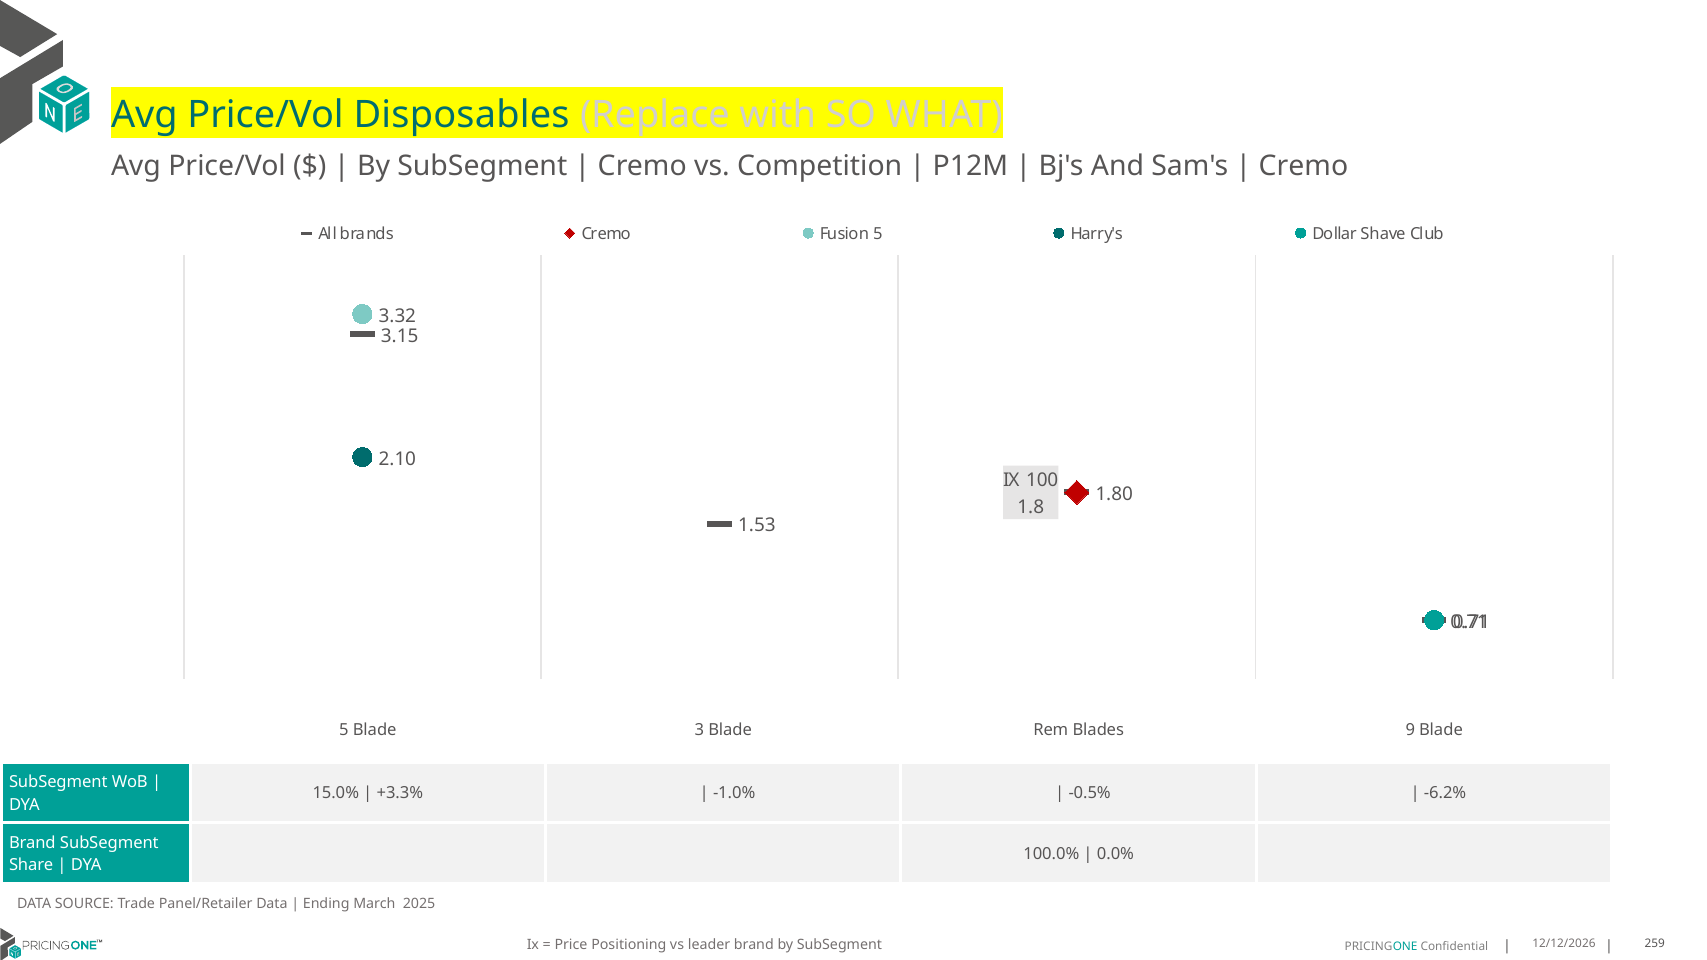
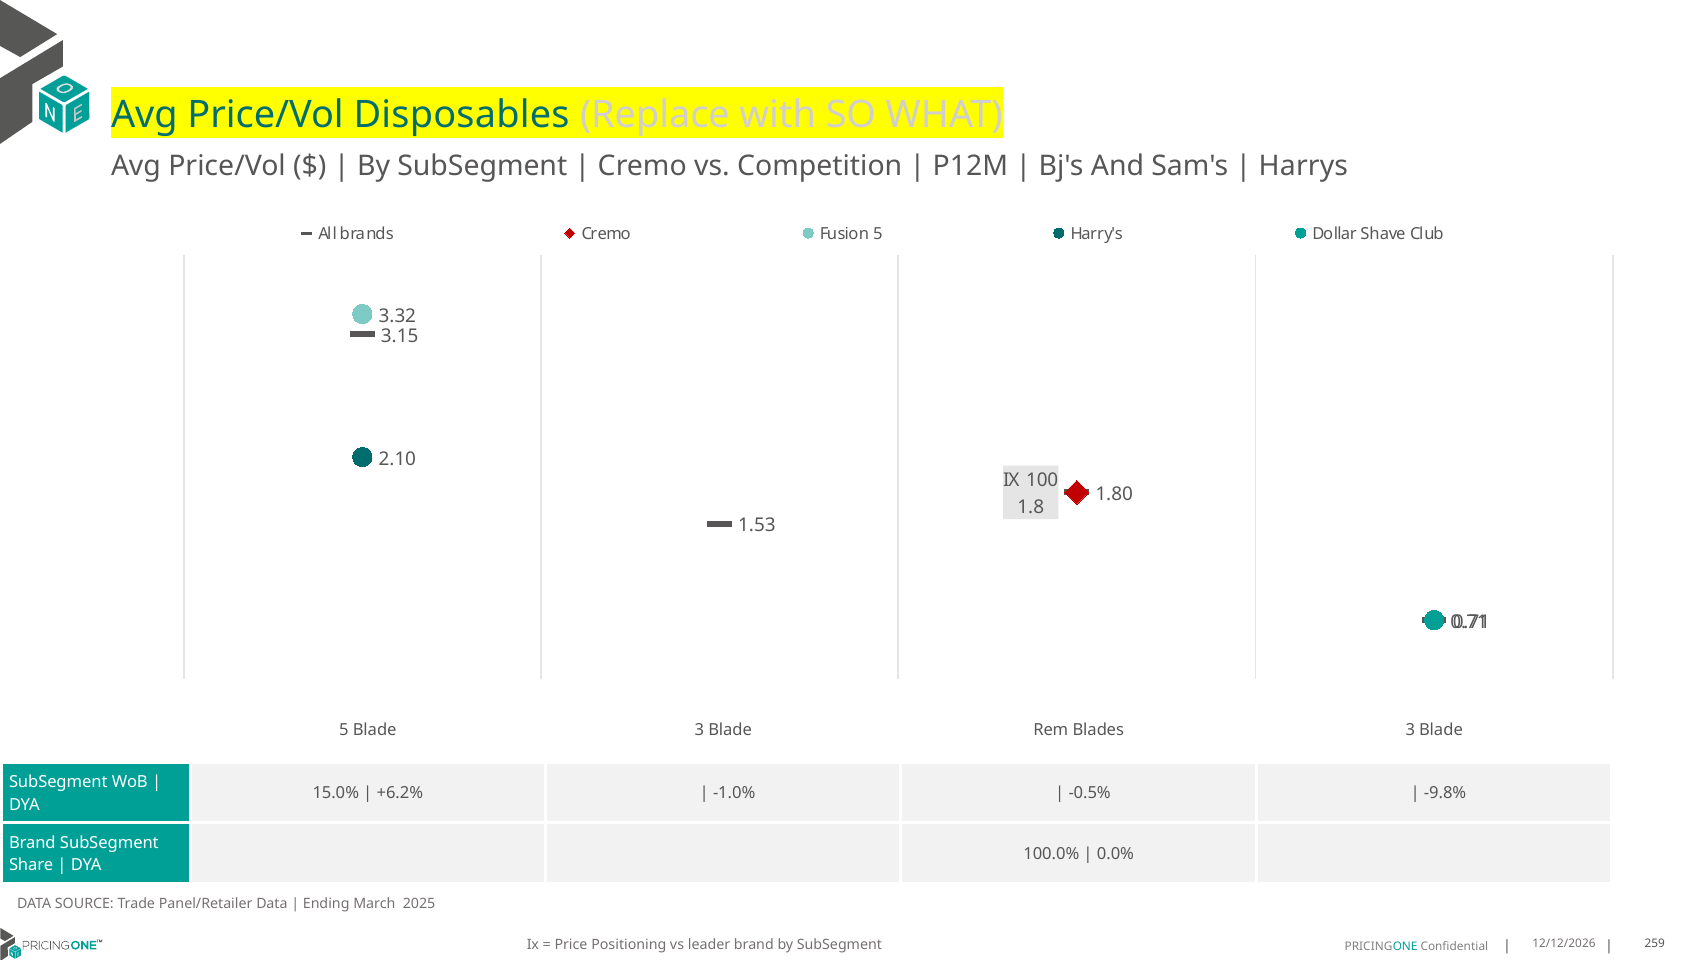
Cremo at (1303, 166): Cremo -> Harrys
Blades 9: 9 -> 3
+3.3%: +3.3% -> +6.2%
-6.2%: -6.2% -> -9.8%
